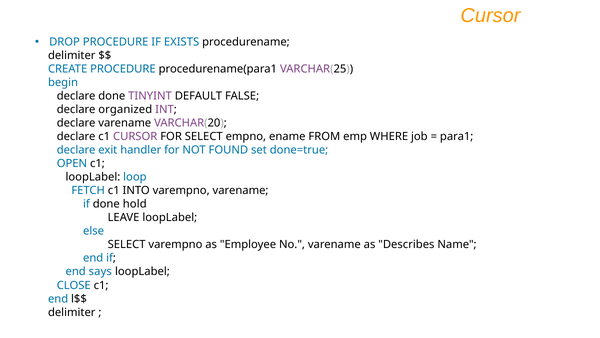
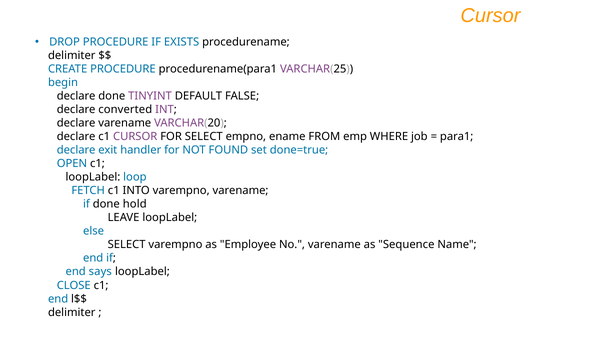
organized: organized -> converted
Describes: Describes -> Sequence
